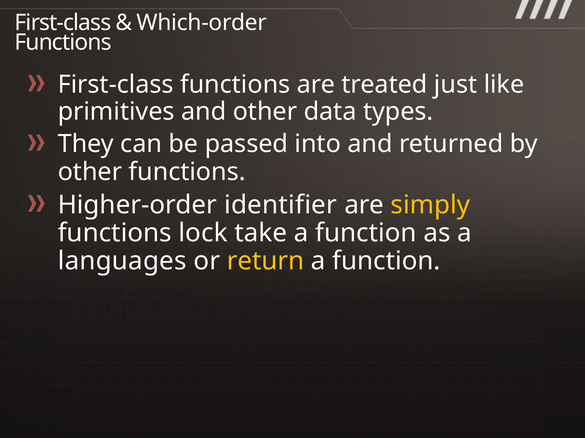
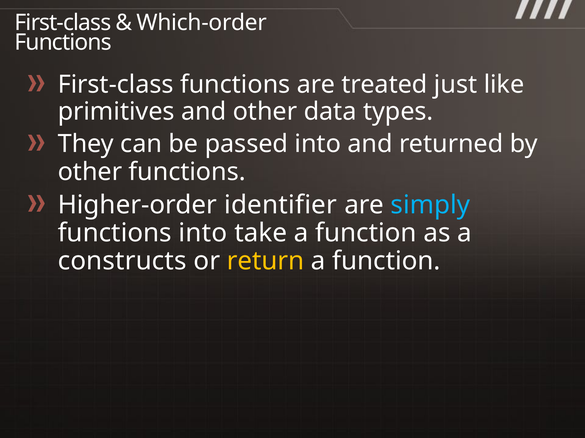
simply colour: yellow -> light blue
functions lock: lock -> into
languages: languages -> constructs
